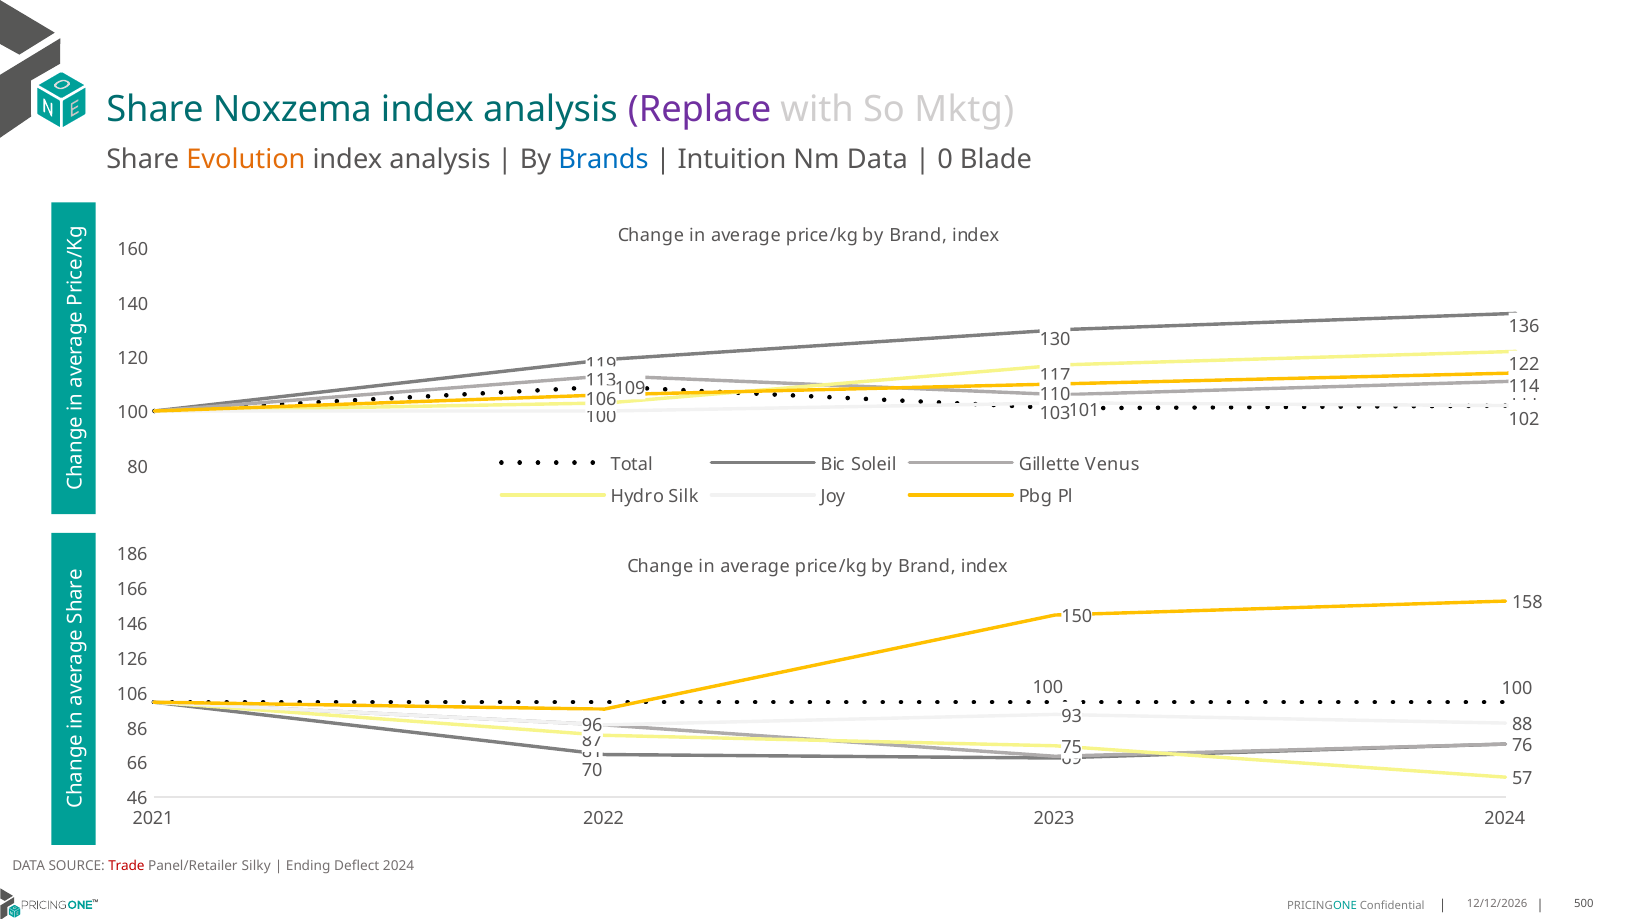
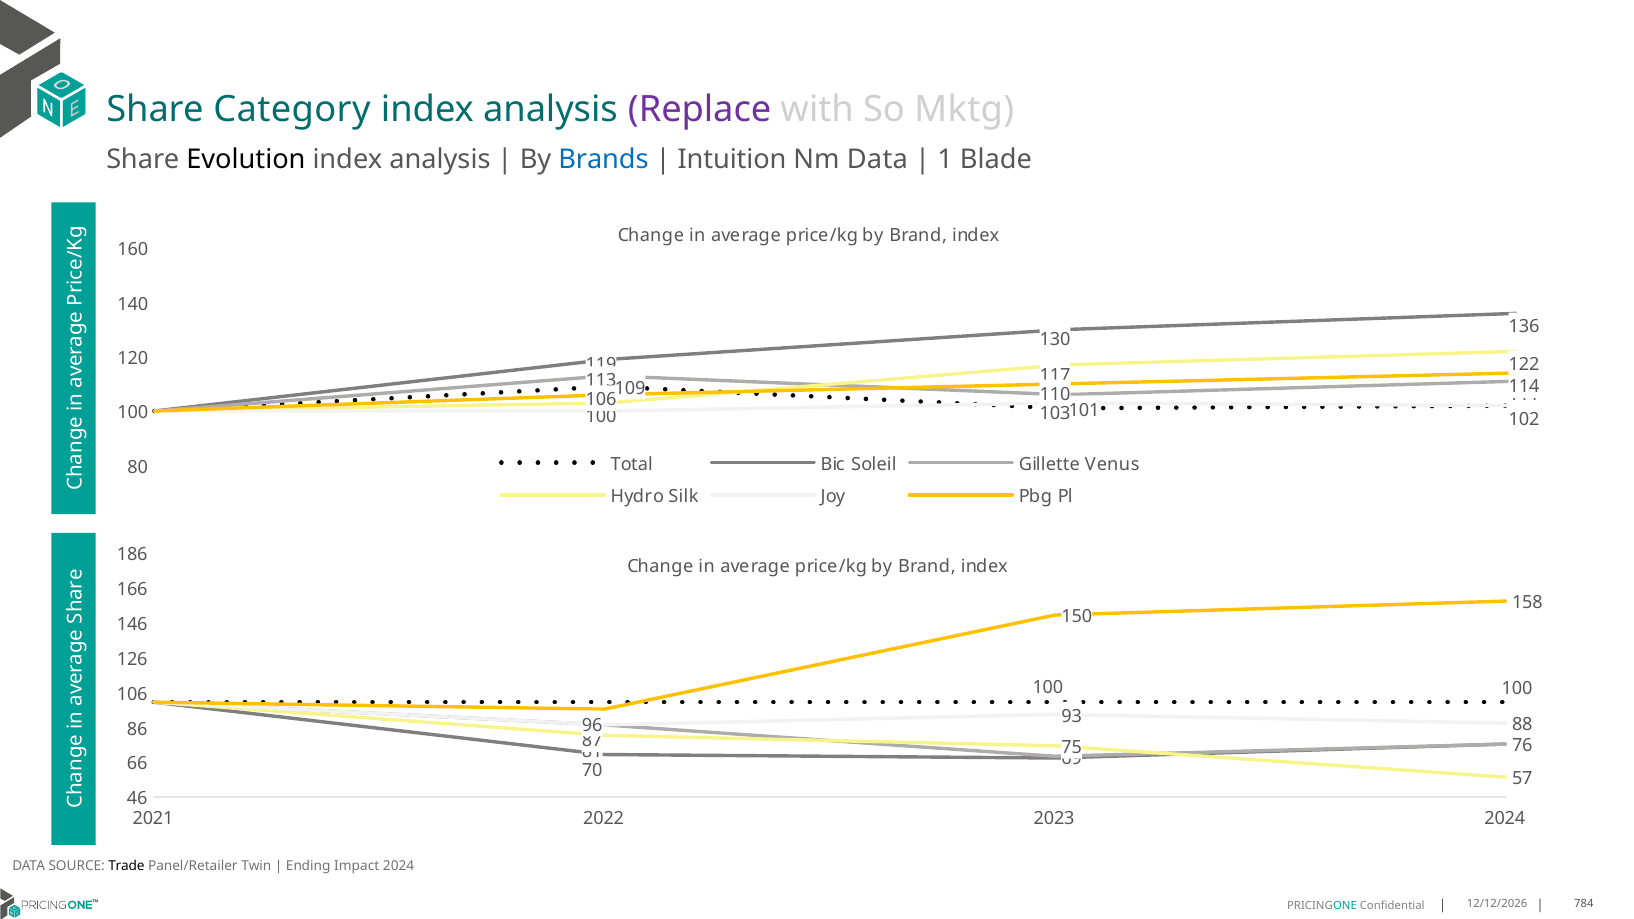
Noxzema: Noxzema -> Category
Evolution colour: orange -> black
0: 0 -> 1
Trade colour: red -> black
Silky: Silky -> Twin
Deflect: Deflect -> Impact
500: 500 -> 784
